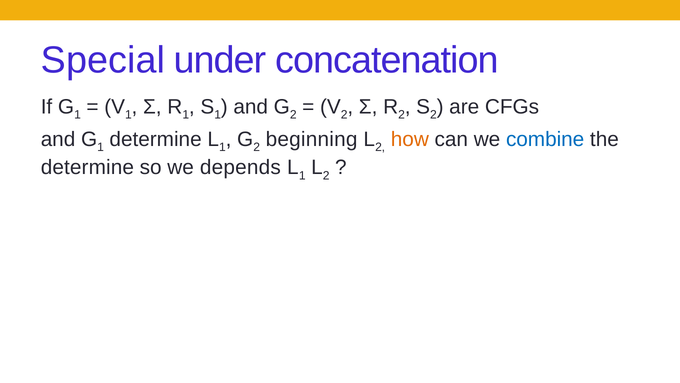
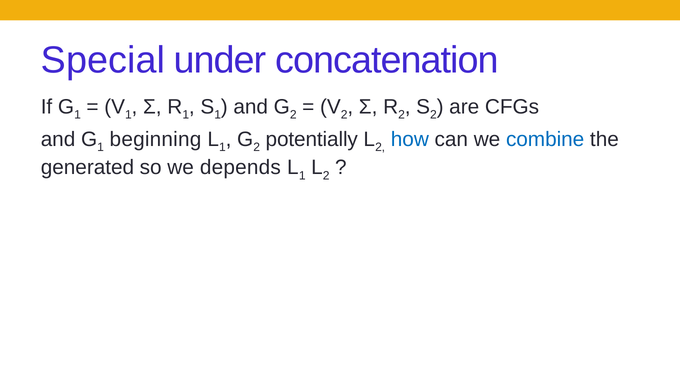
determine at (156, 139): determine -> beginning
beginning: beginning -> potentially
how colour: orange -> blue
determine at (87, 167): determine -> generated
